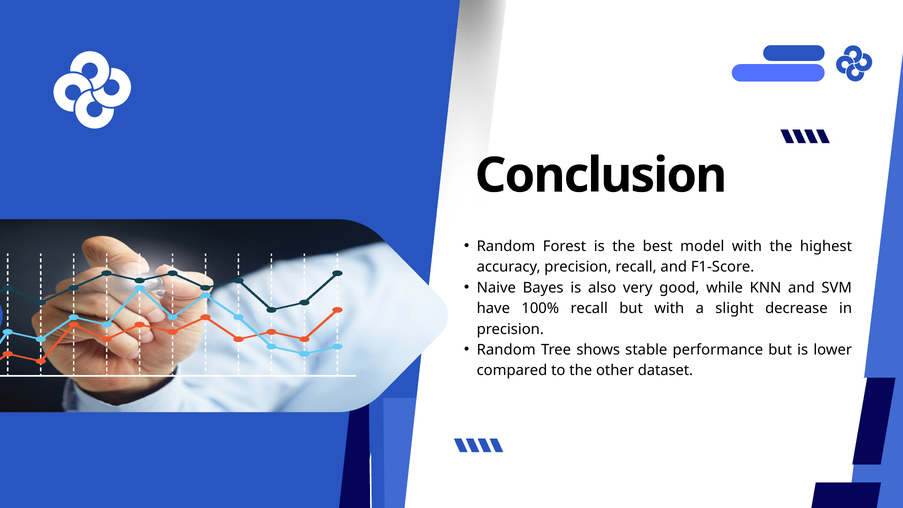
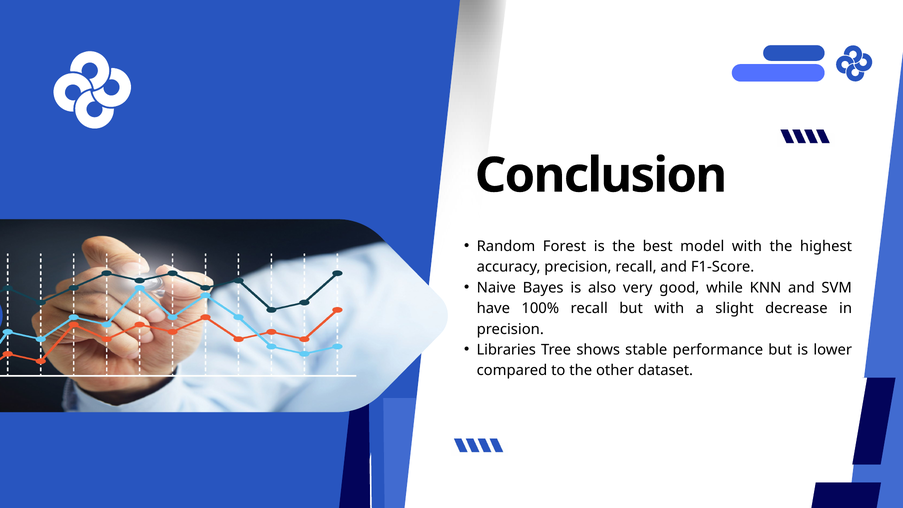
Random at (506, 350): Random -> Libraries
